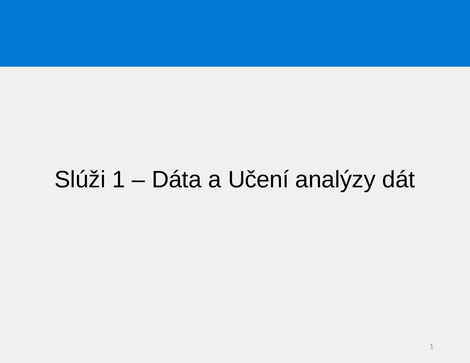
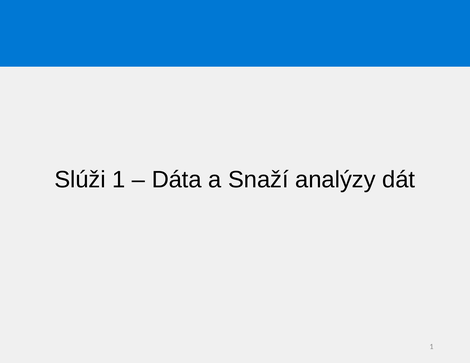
Učení: Učení -> Snaží
